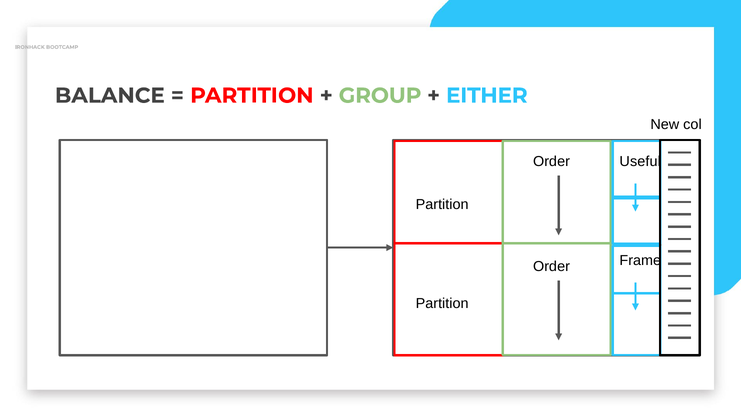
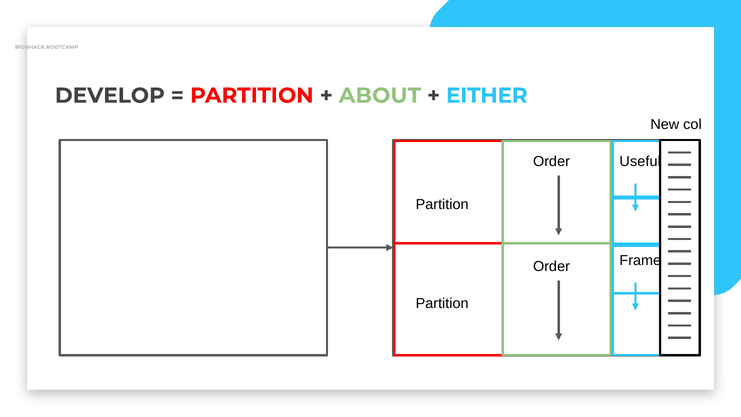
BALANCE: BALANCE -> DEVELOP
GROUP: GROUP -> ABOUT
